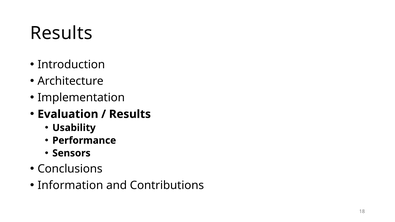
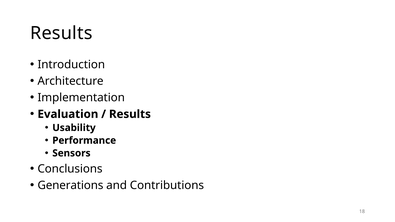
Information: Information -> Generations
